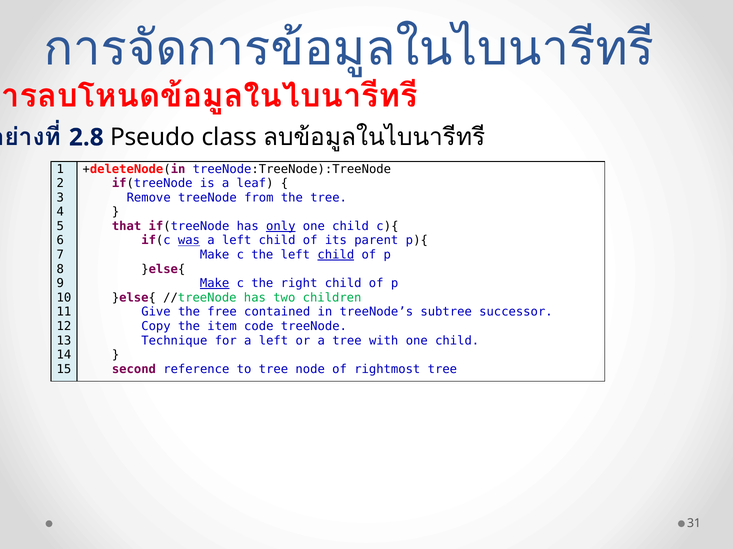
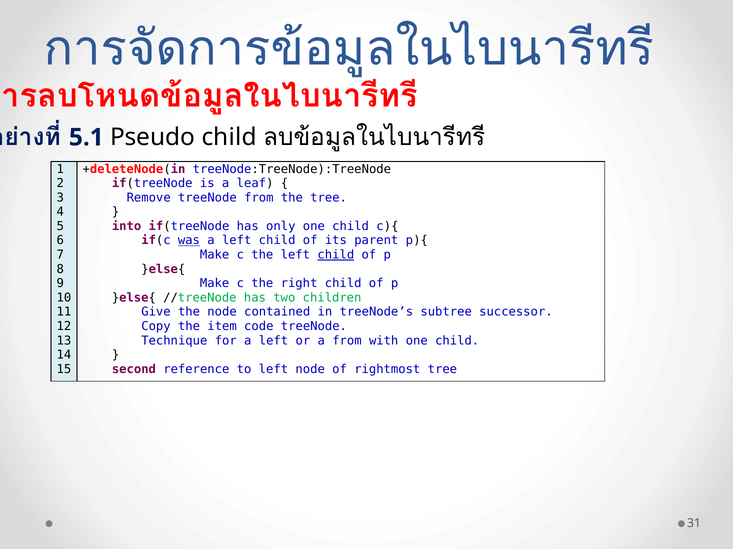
2.8: 2.8 -> 5.1
Pseudo class: class -> child
that: that -> into
only underline: present -> none
Make at (215, 284) underline: present -> none
the free: free -> node
a tree: tree -> from
to tree: tree -> left
